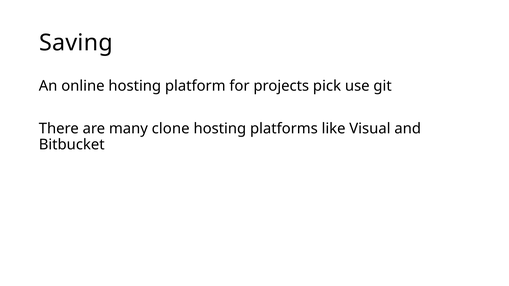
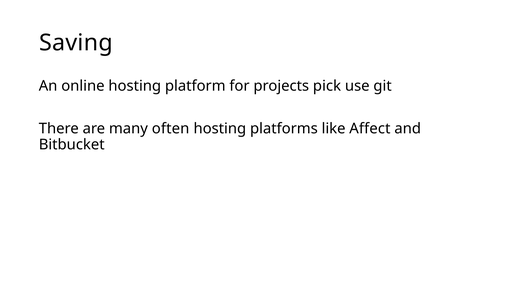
clone: clone -> often
Visual: Visual -> Affect
